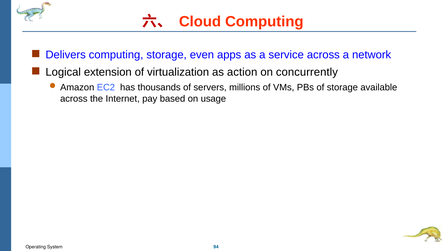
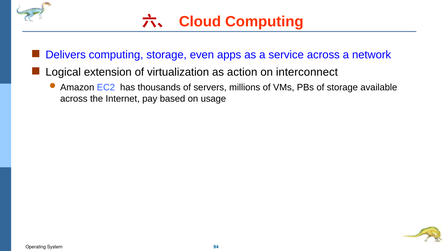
concurrently: concurrently -> interconnect
